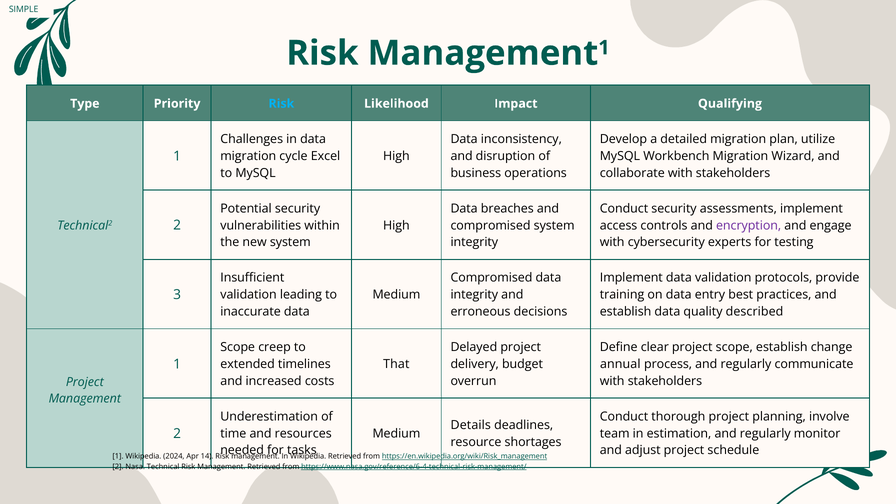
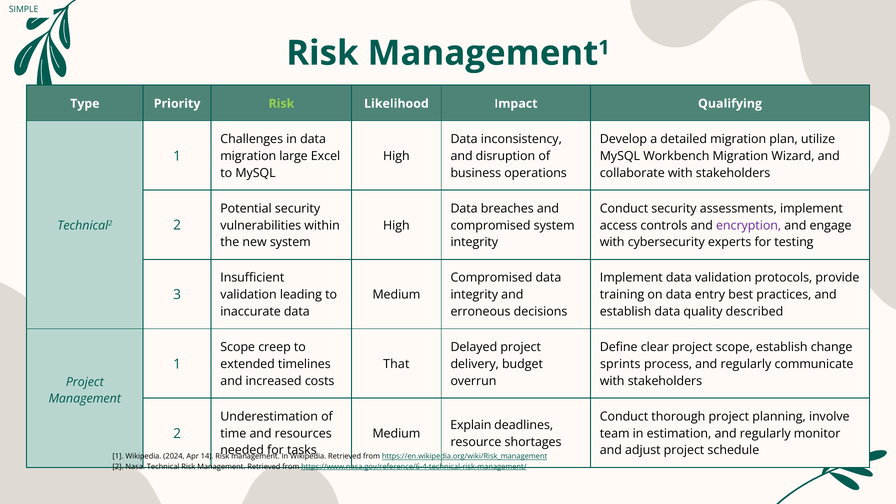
Risk at (281, 104) colour: light blue -> light green
cycle: cycle -> large
annual: annual -> sprints
Details: Details -> Explain
